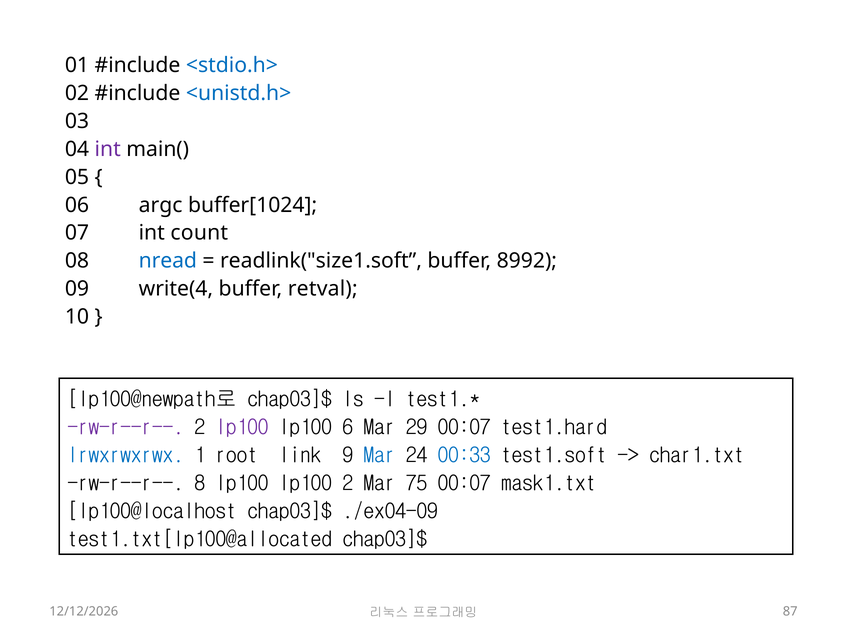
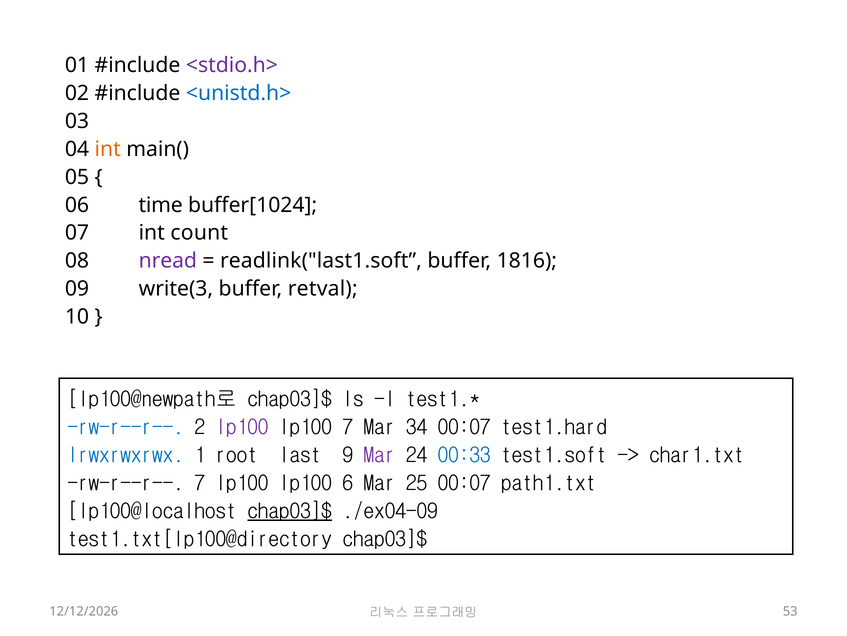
<stdio.h> colour: blue -> purple
int at (108, 149) colour: purple -> orange
argc: argc -> time
nread colour: blue -> purple
readlink("size1.soft: readlink("size1.soft -> readlink("last1.soft
8992: 8992 -> 1816
write(4: write(4 -> write(3
rw-r--r-- at (126, 427) colour: purple -> blue
lp100 6: 6 -> 7
29: 29 -> 34
link: link -> last
Mar at (379, 455) colour: blue -> purple
rw-r--r-- 8: 8 -> 7
lp100 2: 2 -> 6
75: 75 -> 25
mask1.txt: mask1.txt -> path1.txt
chap03]$ at (290, 511) underline: none -> present
test1.txt[lp100@allocated: test1.txt[lp100@allocated -> test1.txt[lp100@directory
87: 87 -> 53
